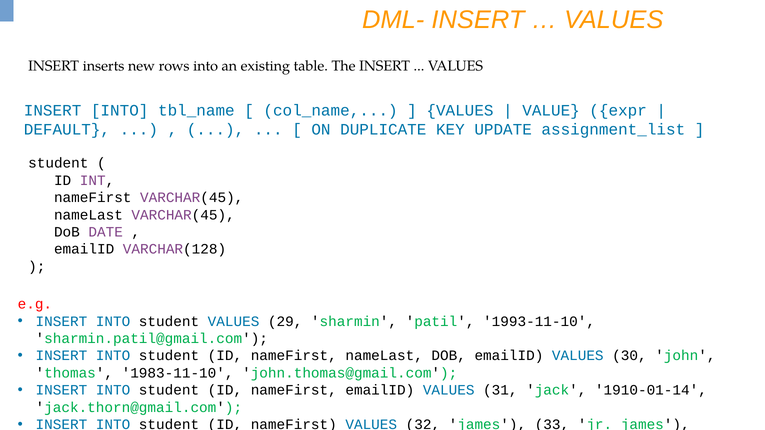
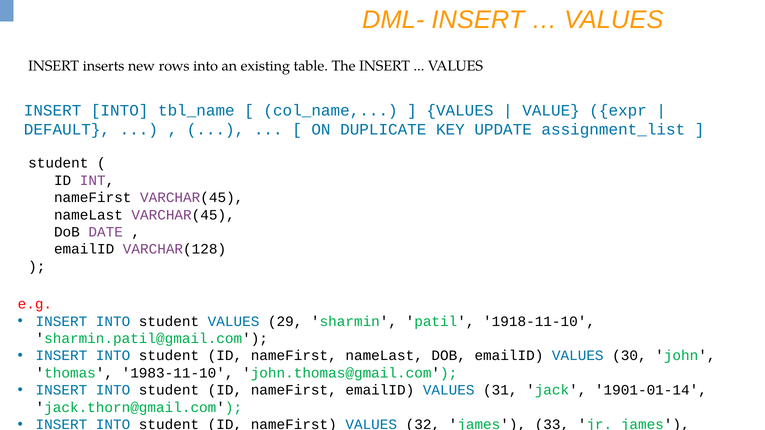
1993-11-10: 1993-11-10 -> 1918-11-10
1910-01-14: 1910-01-14 -> 1901-01-14
